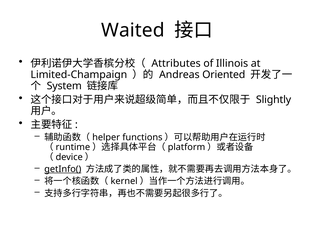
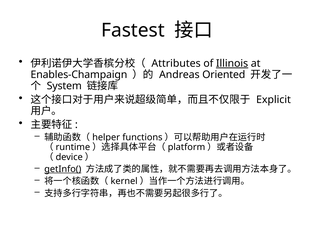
Waited: Waited -> Fastest
Illinois underline: none -> present
Limited-Champaign: Limited-Champaign -> Enables-Champaign
Slightly: Slightly -> Explicit
